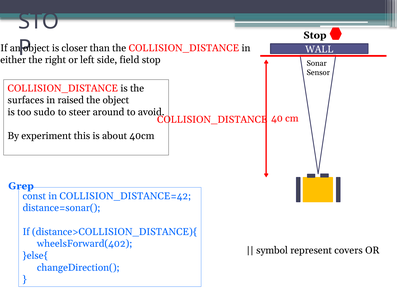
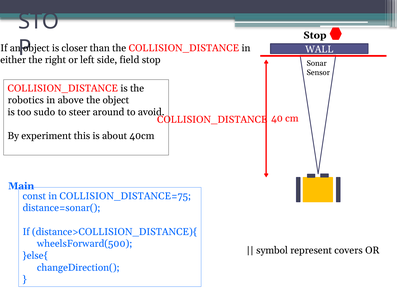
surfaces: surfaces -> robotics
raised: raised -> above
Grep: Grep -> Main
COLLISION_DISTANCE=42: COLLISION_DISTANCE=42 -> COLLISION_DISTANCE=75
wheelsForward(402: wheelsForward(402 -> wheelsForward(500
